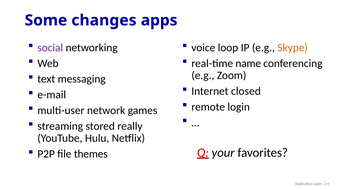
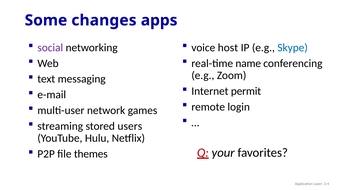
loop: loop -> host
Skype colour: orange -> blue
closed: closed -> permit
really: really -> users
